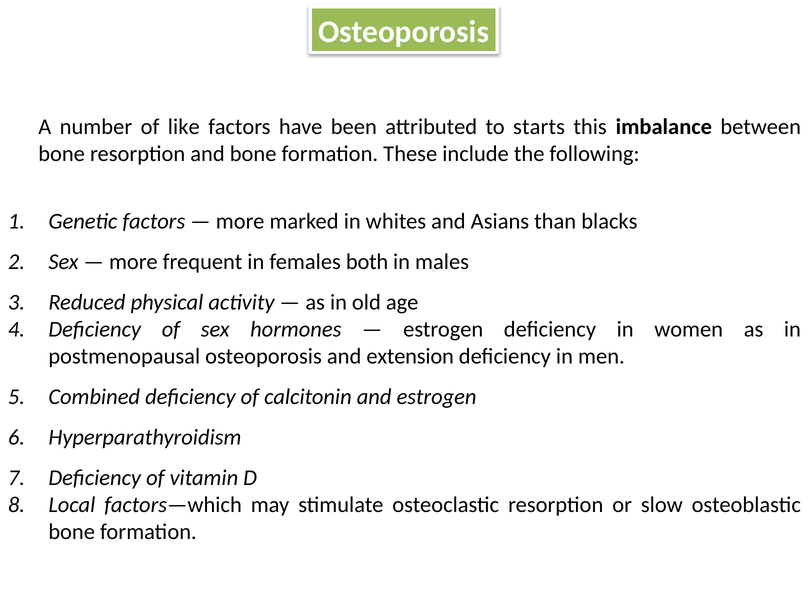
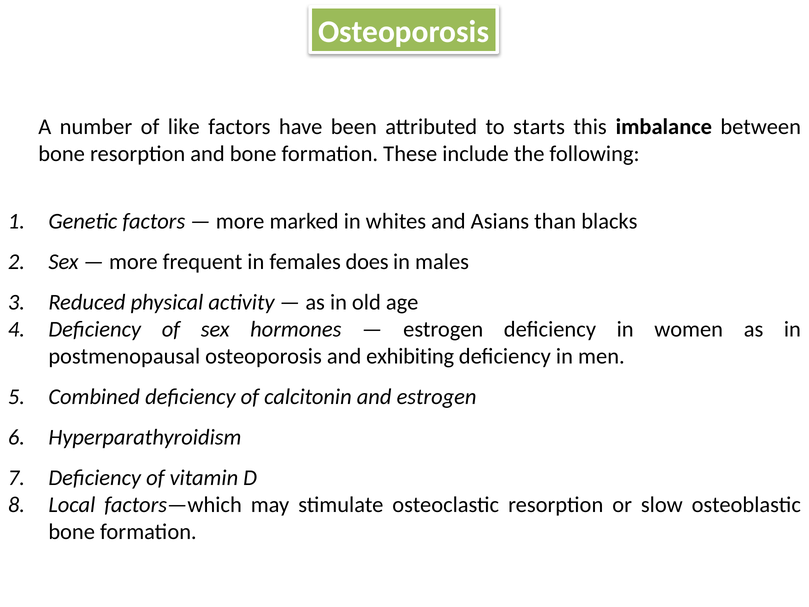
both: both -> does
extension: extension -> exhibiting
